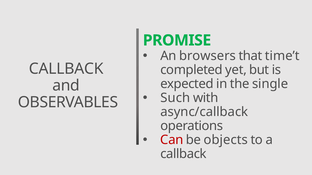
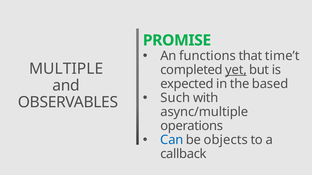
browsers: browsers -> functions
CALLBACK at (66, 69): CALLBACK -> MULTIPLE
yet underline: none -> present
single: single -> based
async/callback: async/callback -> async/multiple
Can colour: red -> blue
